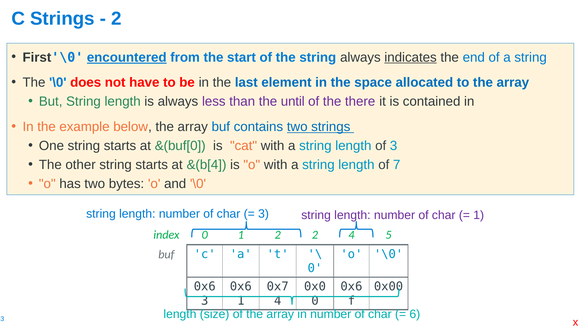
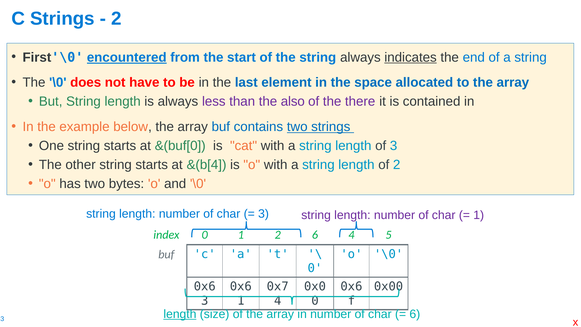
until: until -> also
of 7: 7 -> 2
2 2: 2 -> 6
length at (180, 314) underline: none -> present
